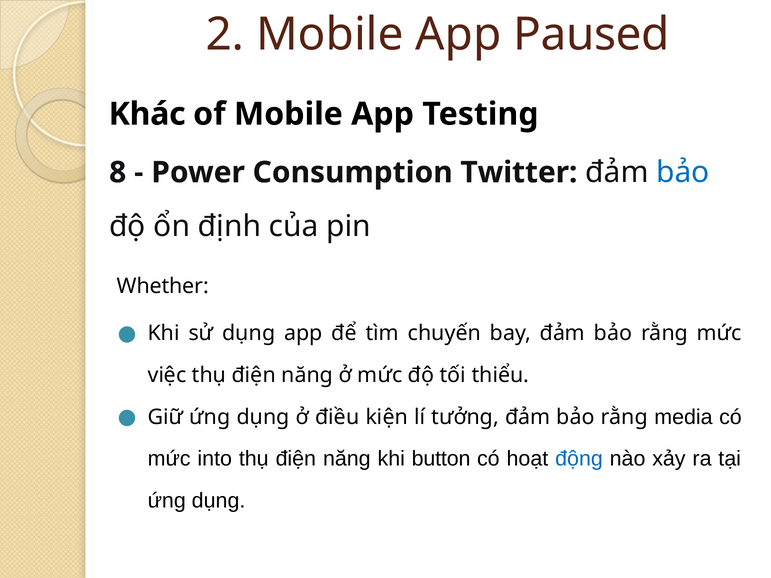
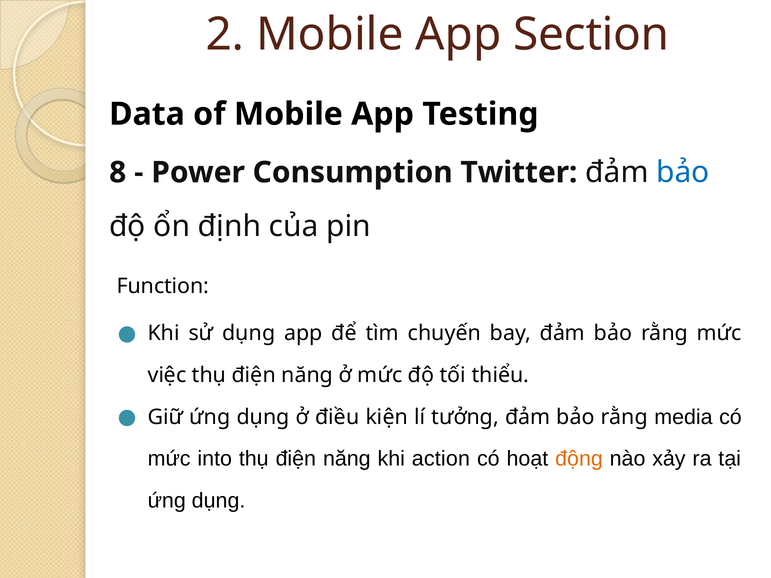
Paused: Paused -> Section
Khác: Khác -> Data
Whether: Whether -> Function
button: button -> action
động colour: blue -> orange
